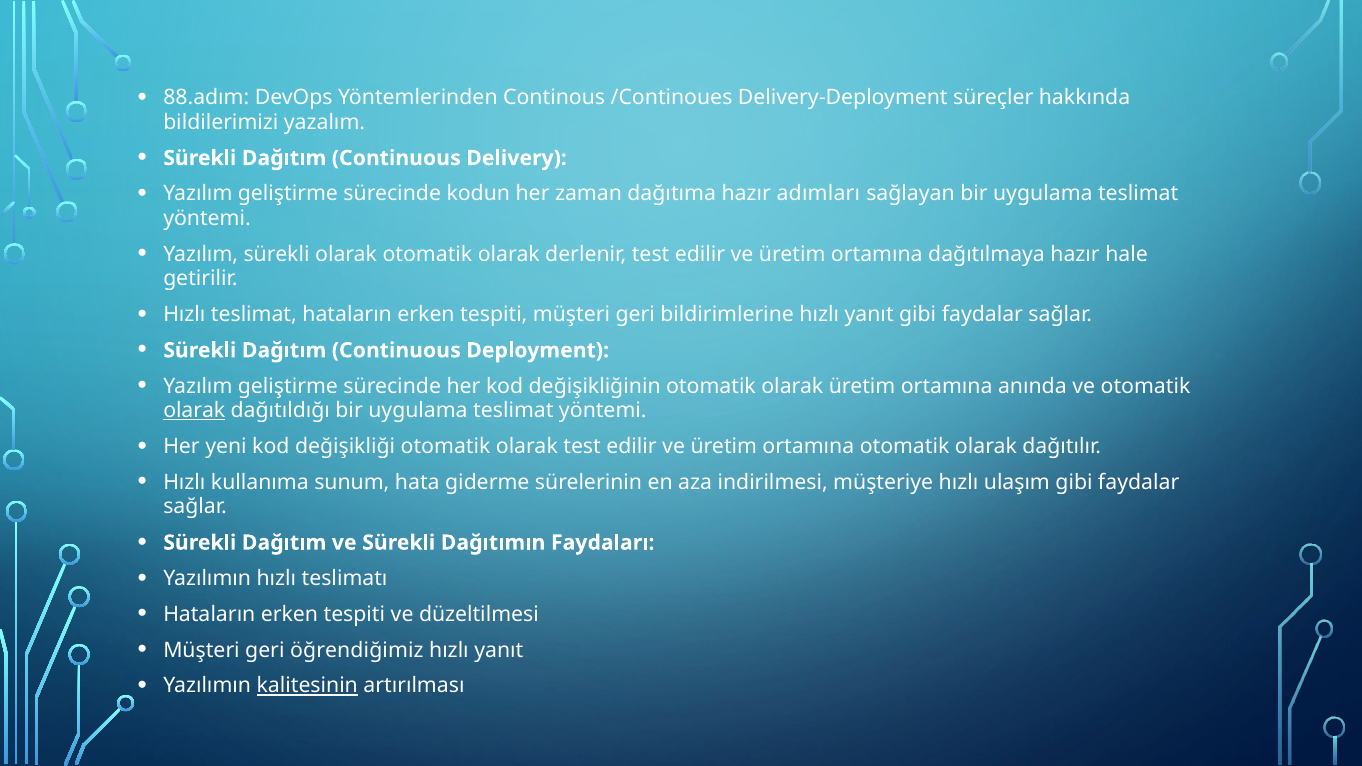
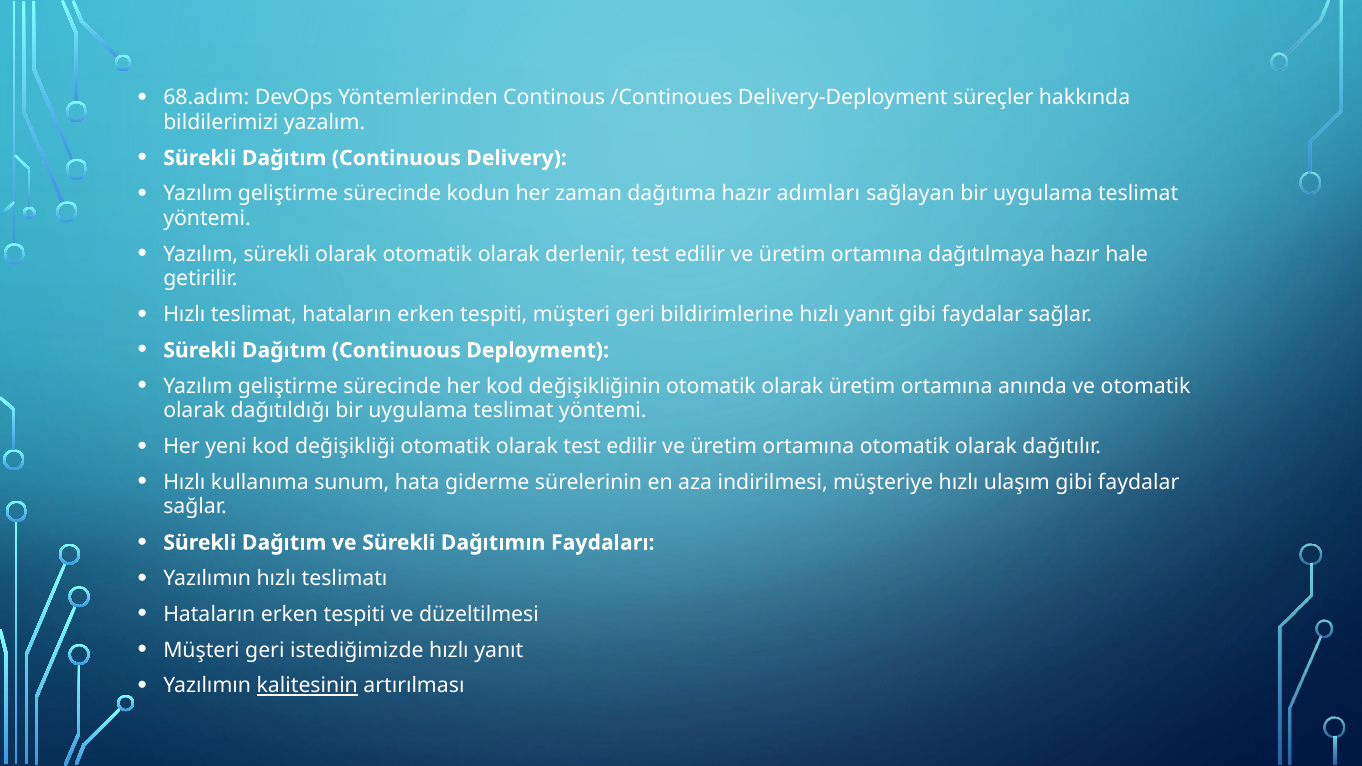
88.adım: 88.adım -> 68.adım
olarak at (194, 411) underline: present -> none
öğrendiğimiz: öğrendiğimiz -> istediğimizde
